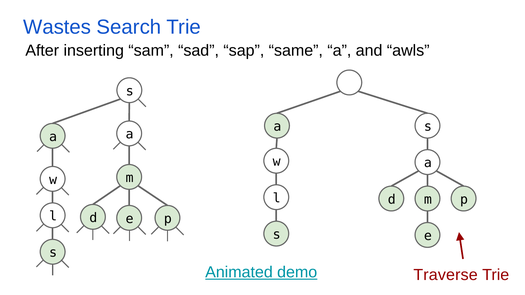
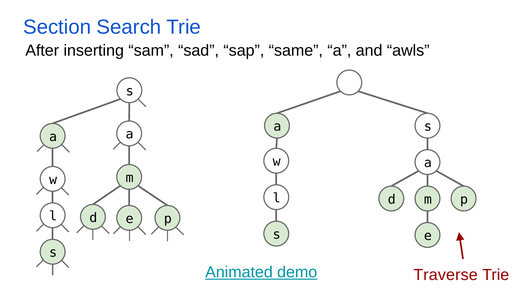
Wastes: Wastes -> Section
